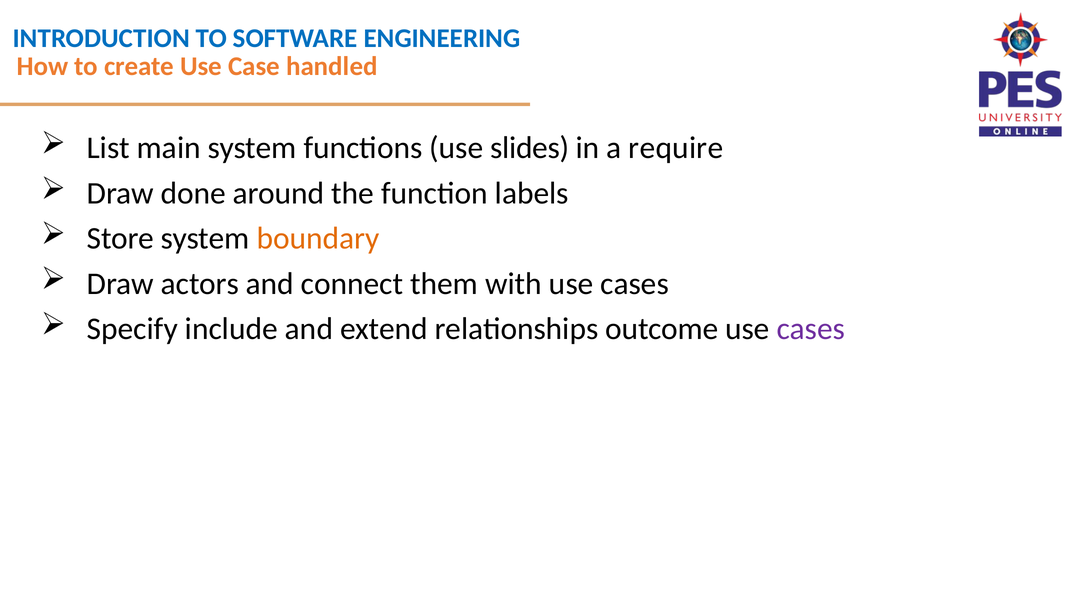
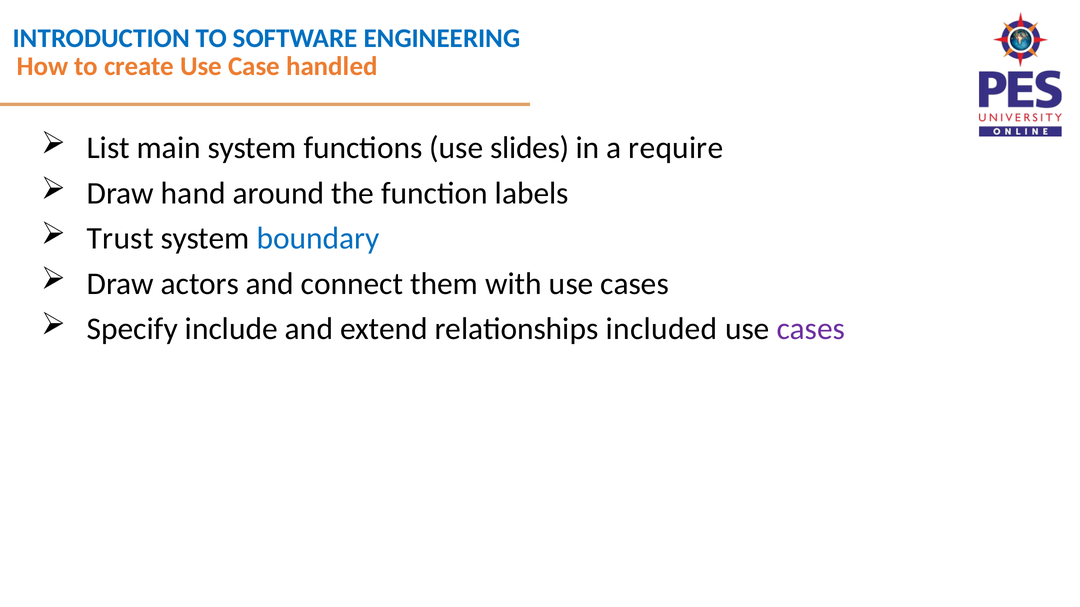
done: done -> hand
Store: Store -> Trust
boundary colour: orange -> blue
outcome: outcome -> included
